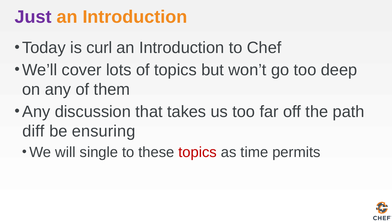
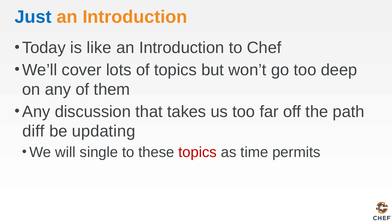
Just colour: purple -> blue
curl: curl -> like
ensuring: ensuring -> updating
